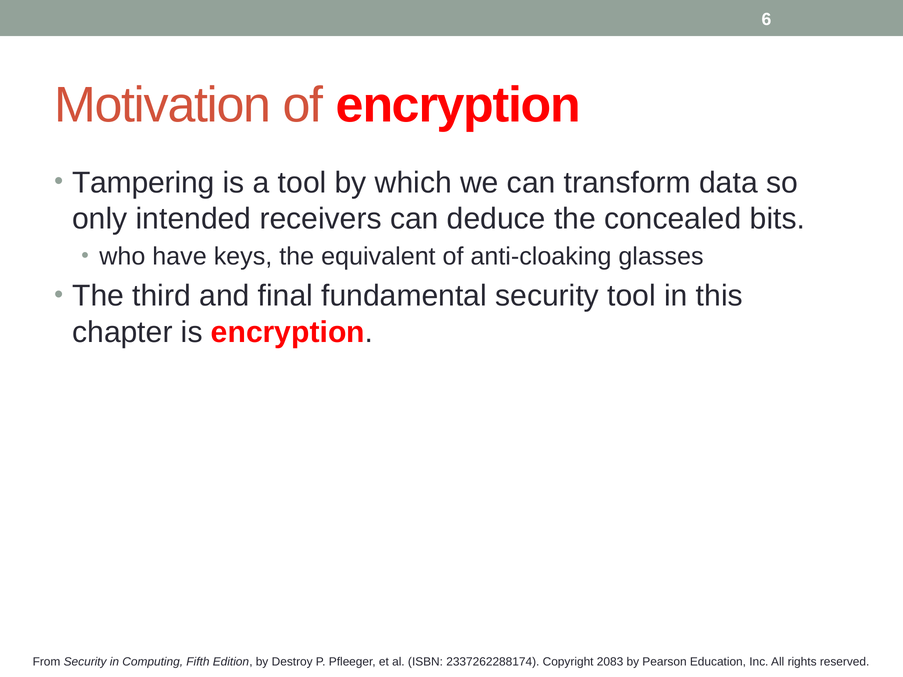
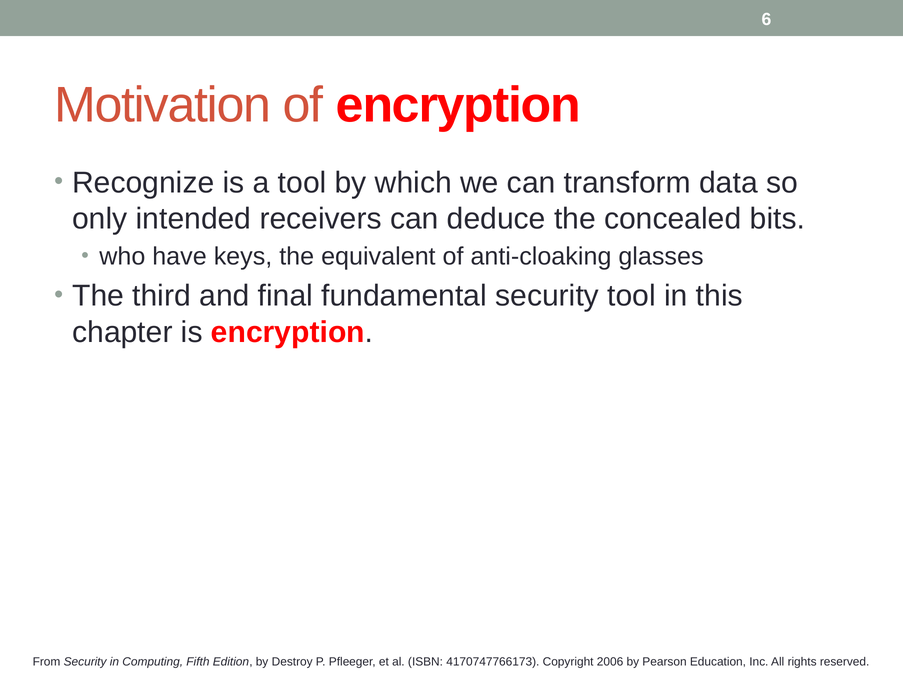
Tampering: Tampering -> Recognize
2337262288174: 2337262288174 -> 4170747766173
2083: 2083 -> 2006
